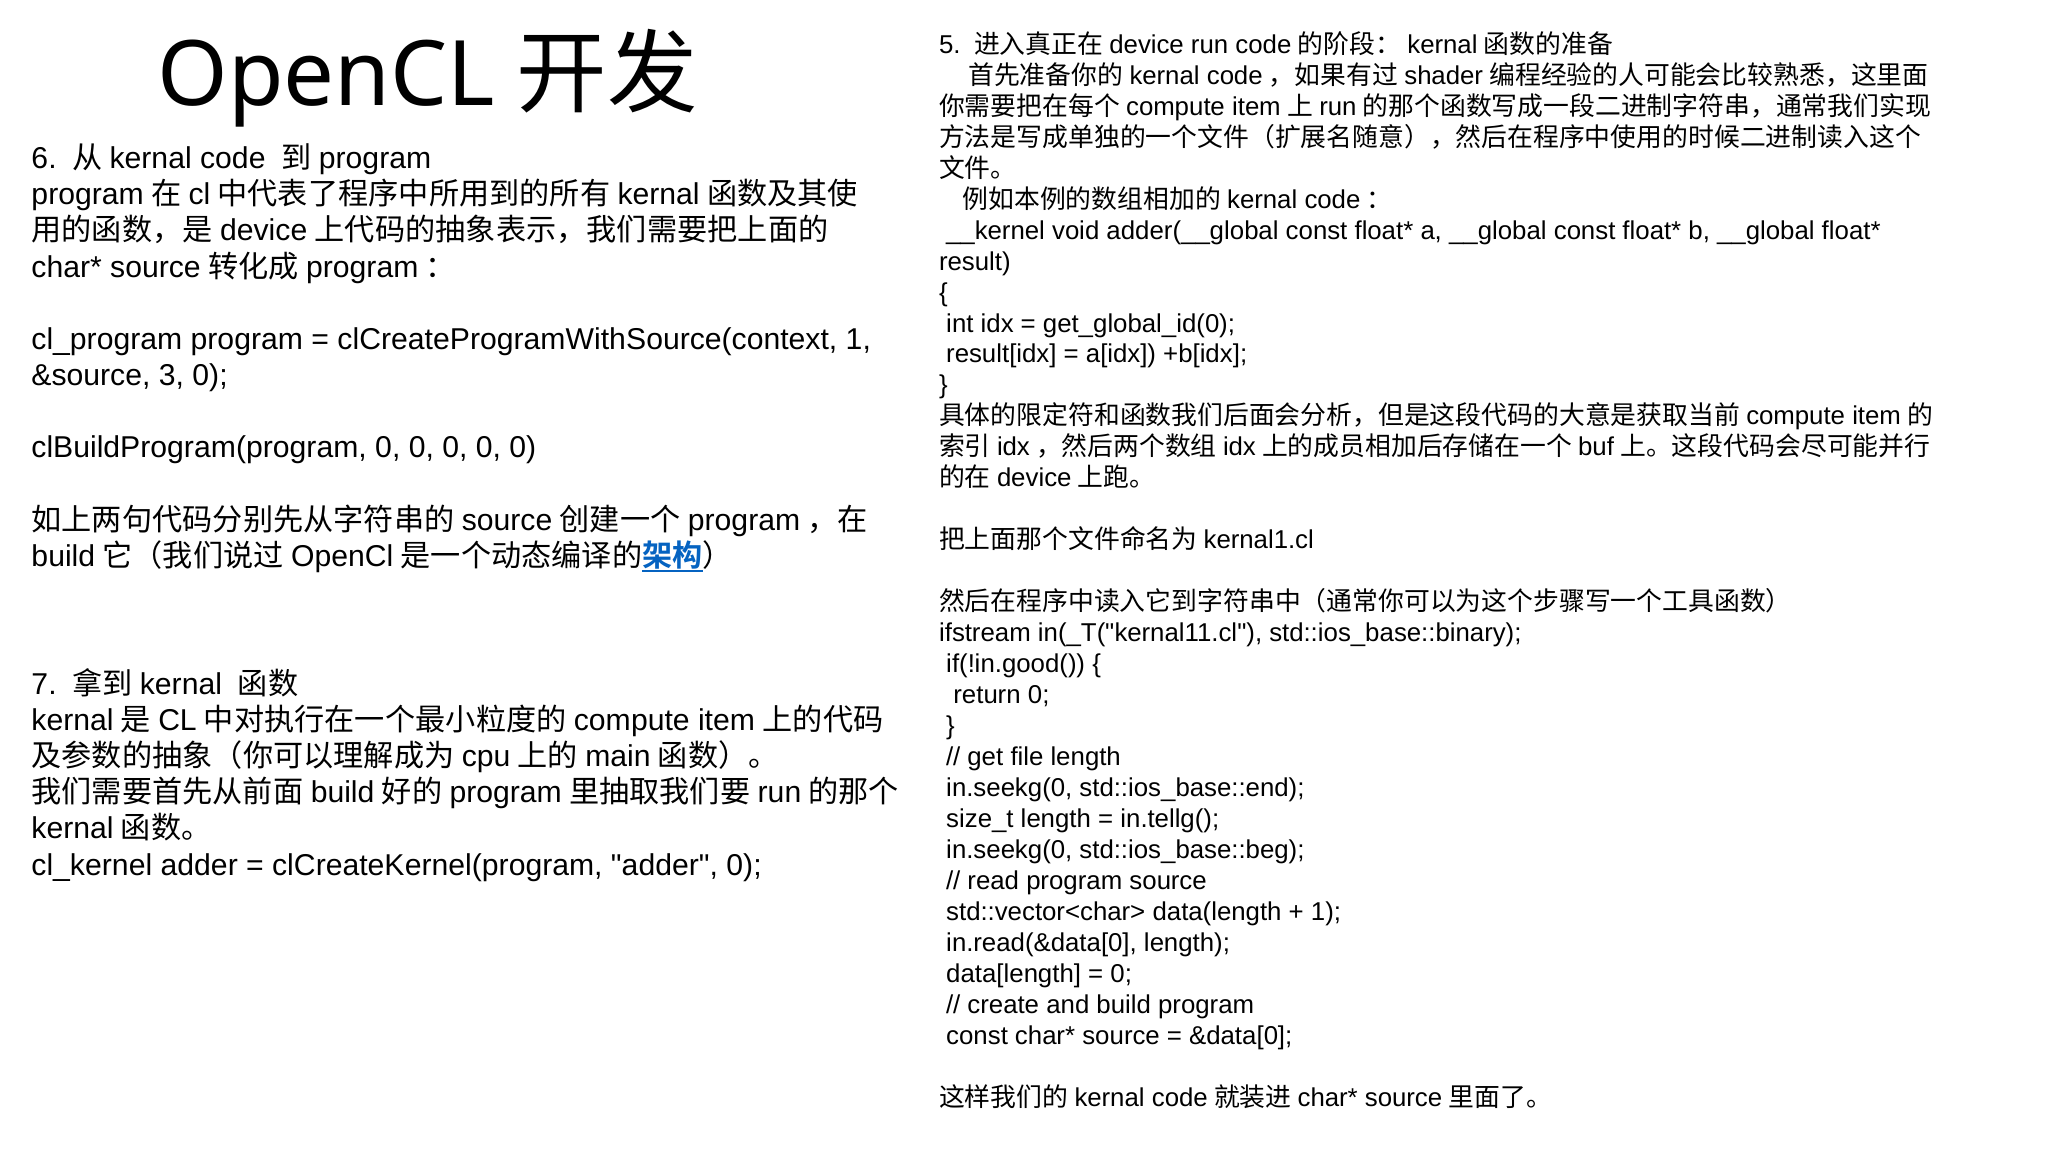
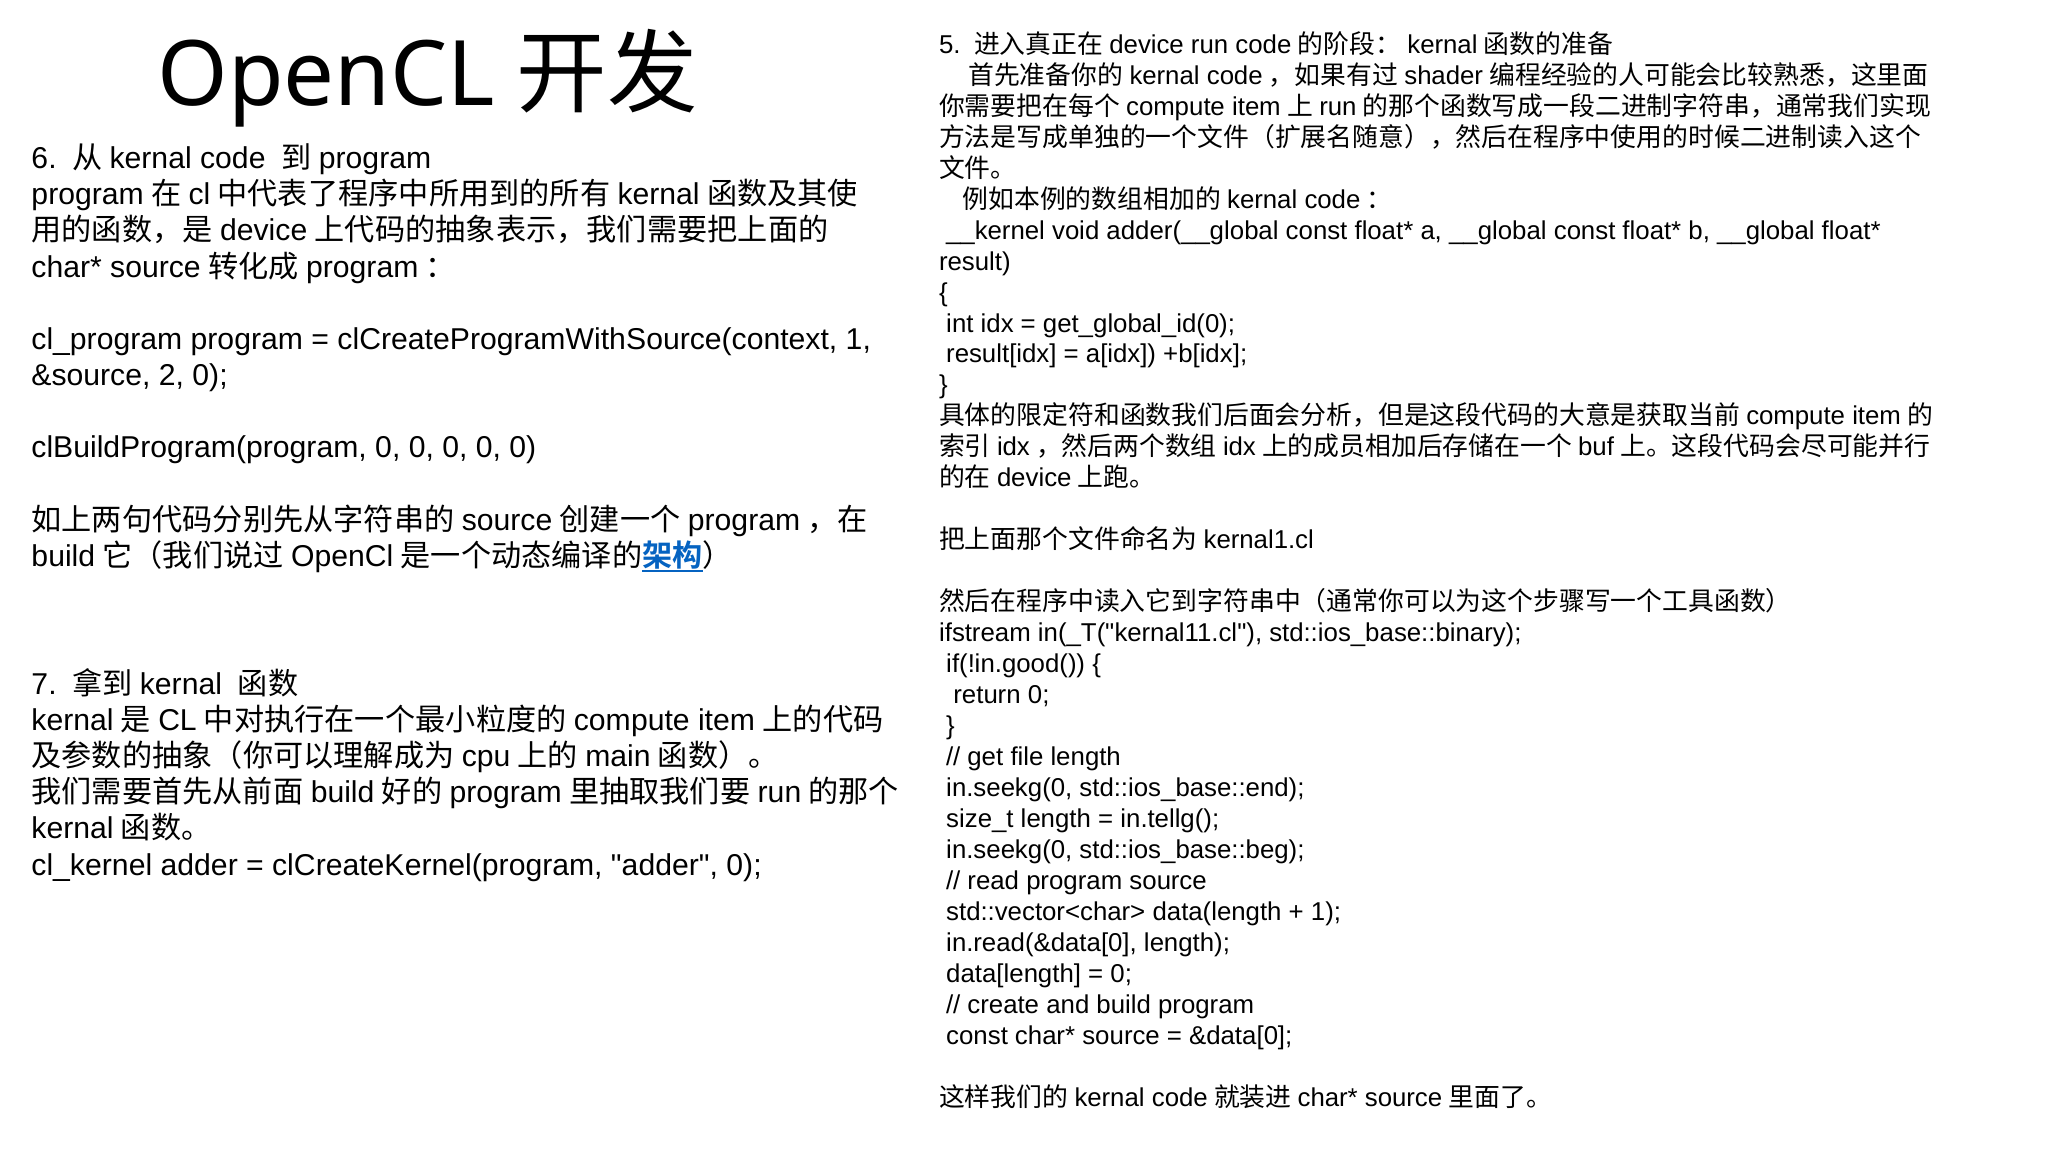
3: 3 -> 2
